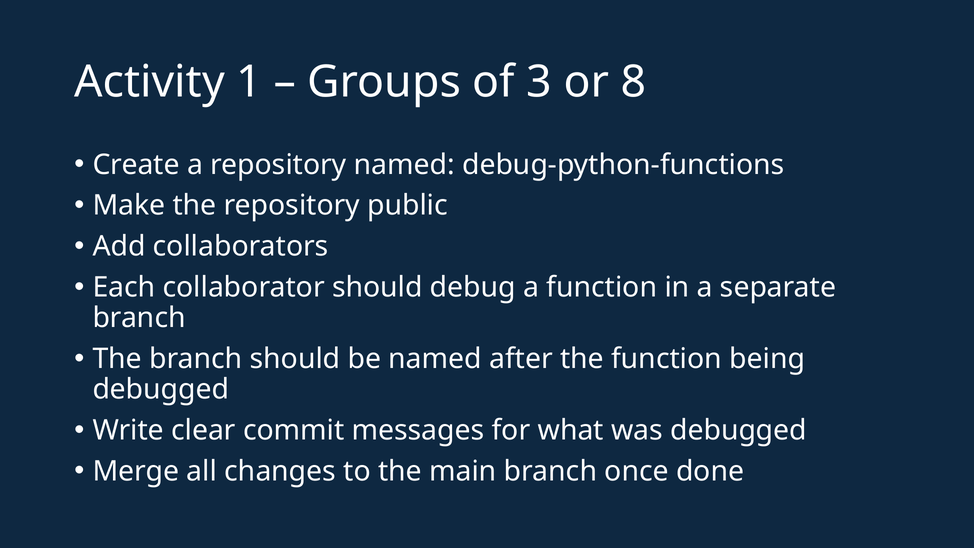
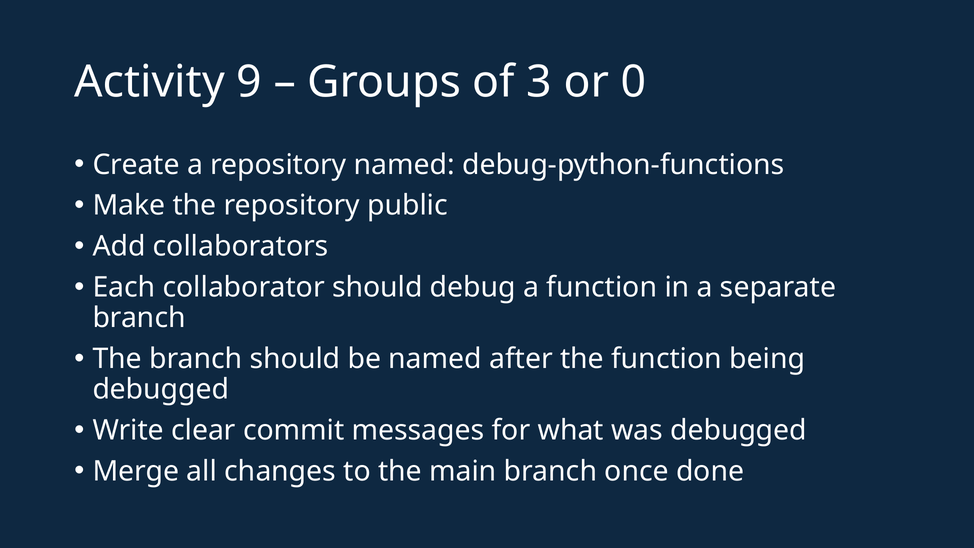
1: 1 -> 9
8: 8 -> 0
